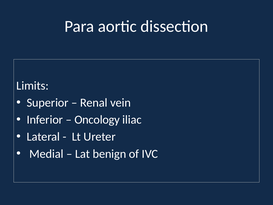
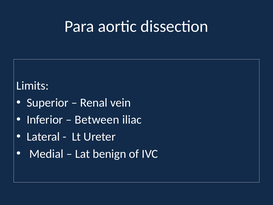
Oncology: Oncology -> Between
